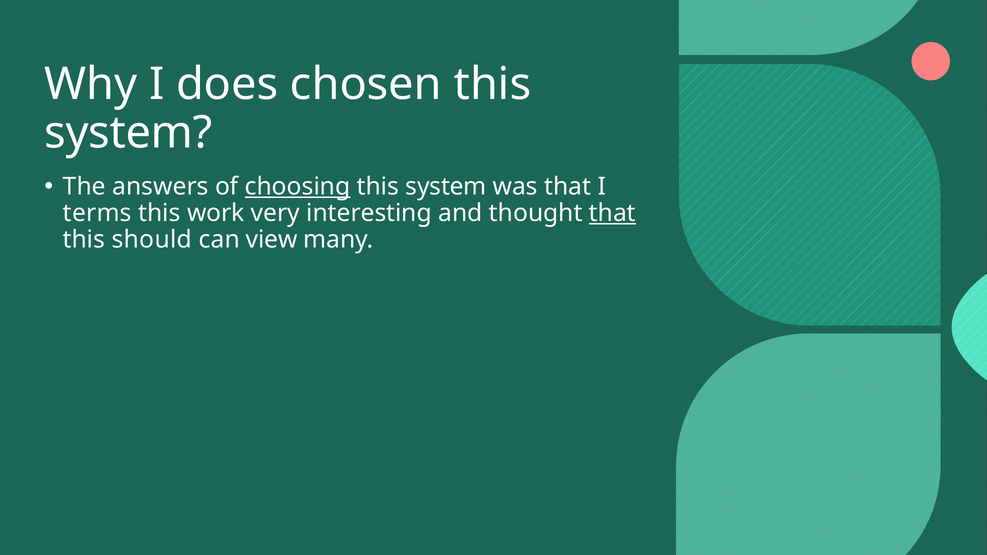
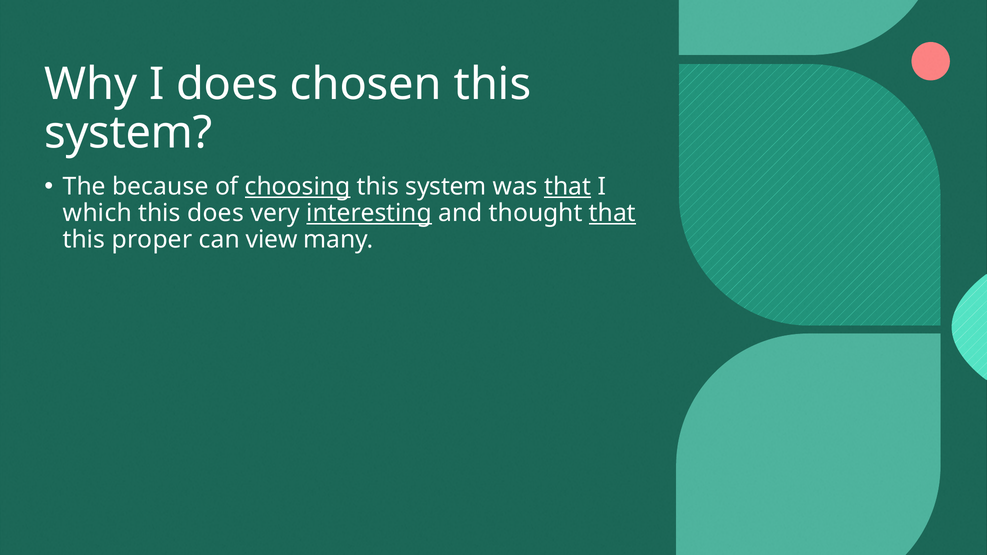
answers: answers -> because
that at (568, 187) underline: none -> present
terms: terms -> which
this work: work -> does
interesting underline: none -> present
should: should -> proper
